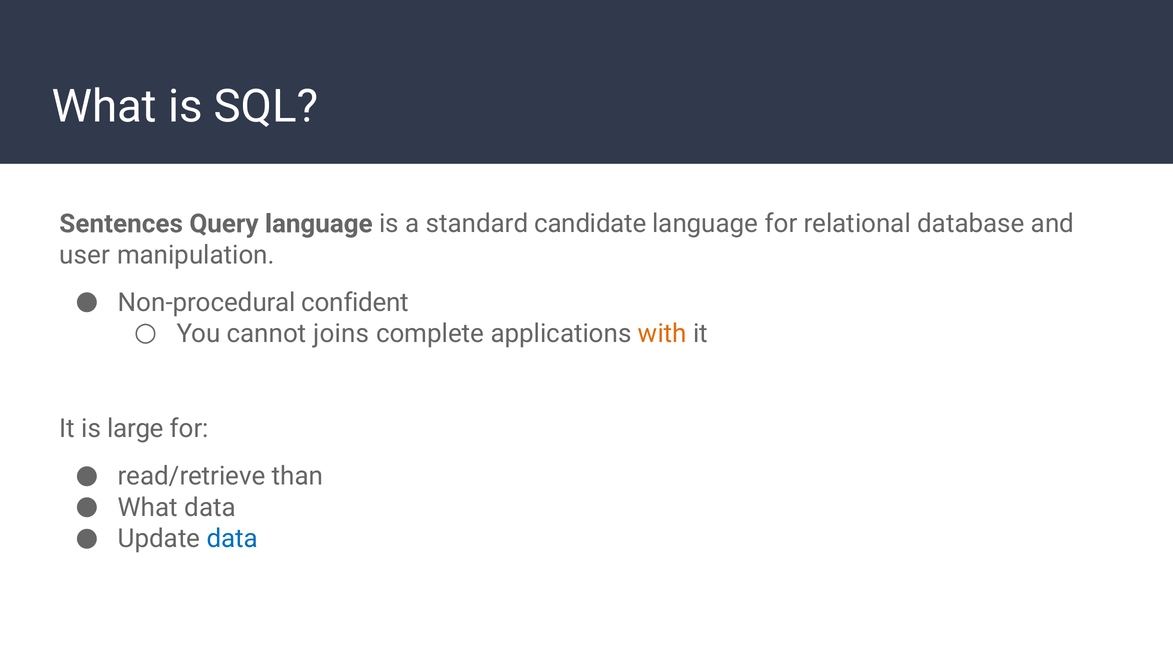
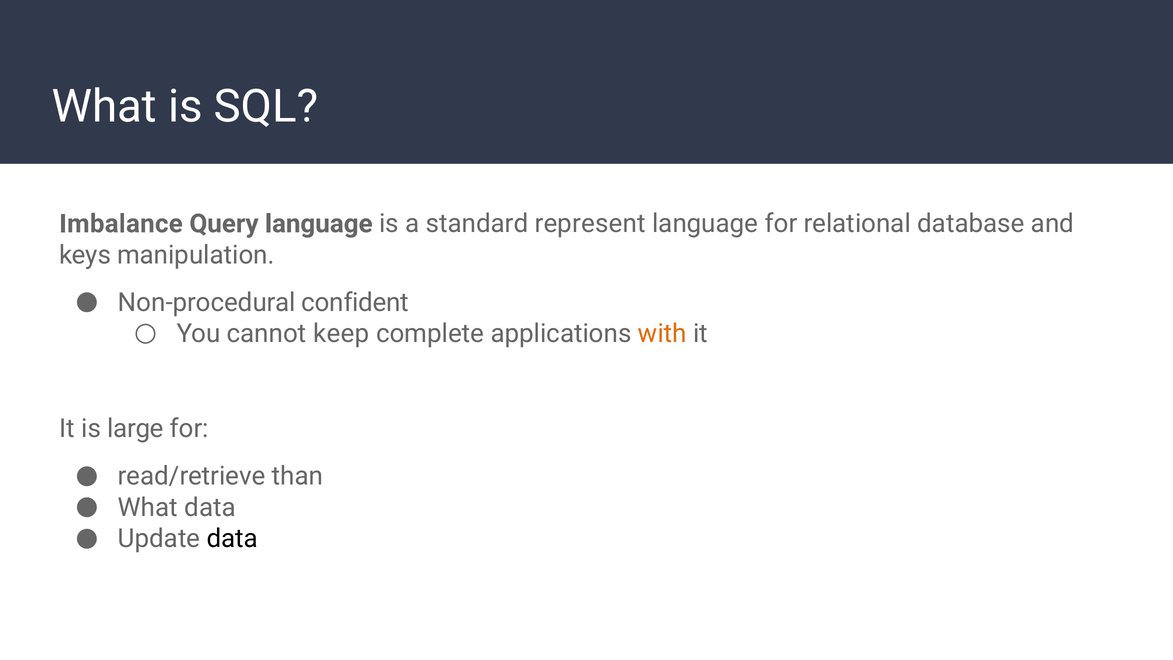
Sentences: Sentences -> Imbalance
candidate: candidate -> represent
user: user -> keys
joins: joins -> keep
data at (232, 539) colour: blue -> black
